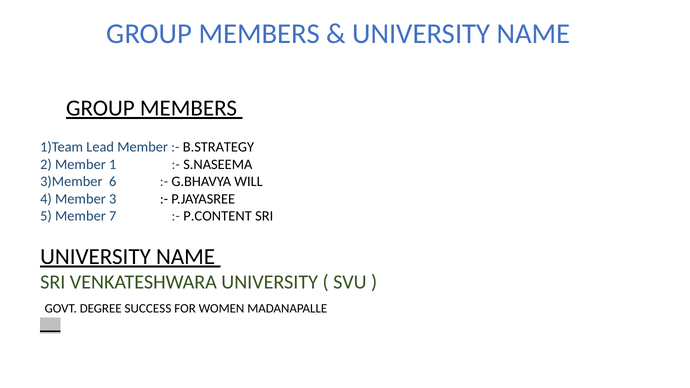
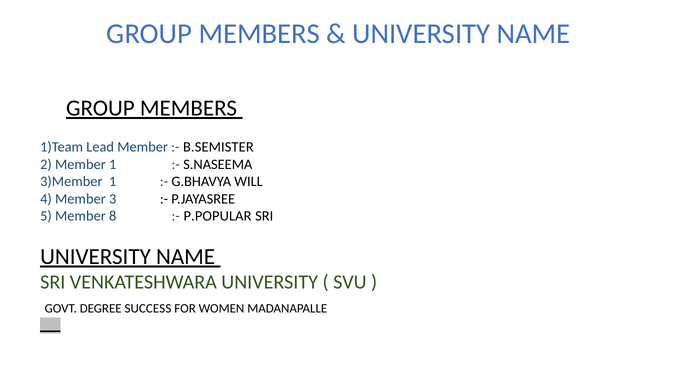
B.STRATEGY: B.STRATEGY -> B.SEMISTER
3)Member 6: 6 -> 1
7: 7 -> 8
P.CONTENT: P.CONTENT -> P.POPULAR
